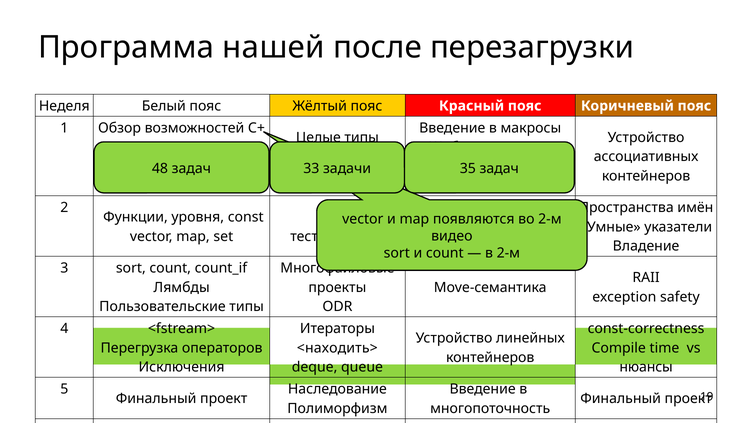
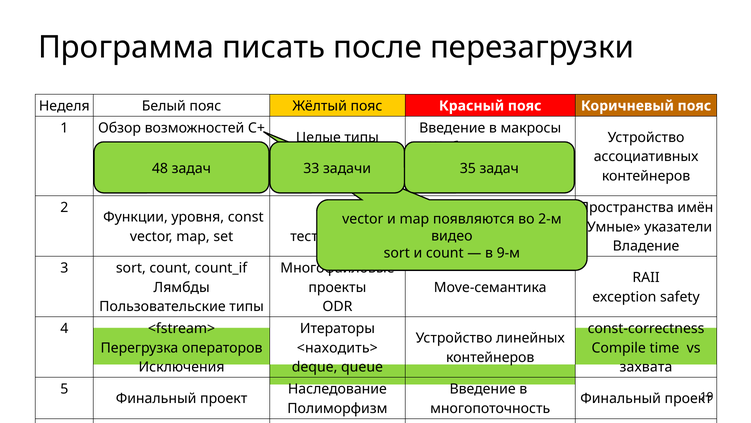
нашей: нашей -> писать
в 2-м: 2-м -> 9-м
нюансы: нюансы -> захвата
